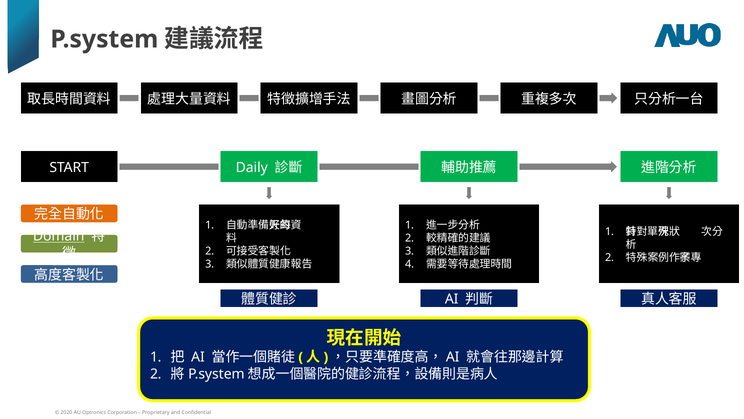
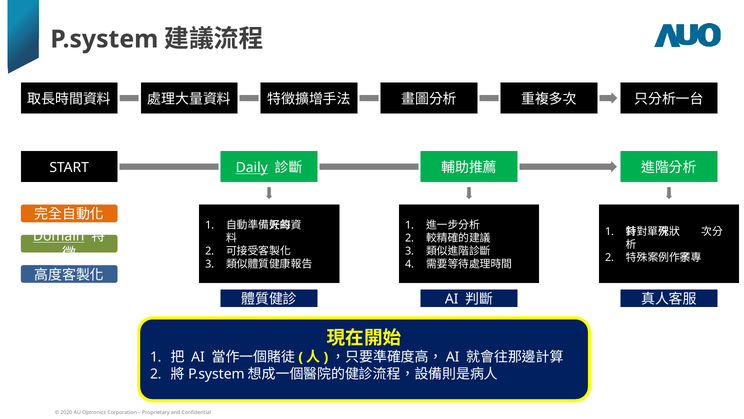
Daily underline: none -> present
